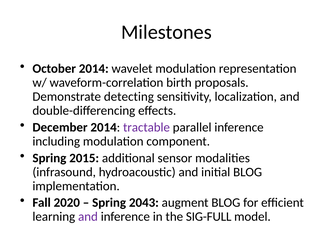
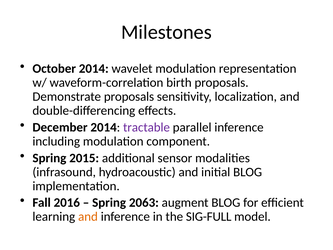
Demonstrate detecting: detecting -> proposals
2020: 2020 -> 2016
2043: 2043 -> 2063
and at (88, 216) colour: purple -> orange
